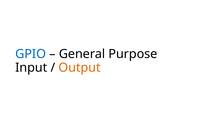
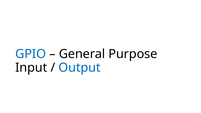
Output colour: orange -> blue
